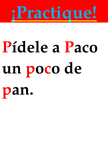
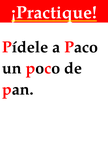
¡Practique colour: light blue -> white
